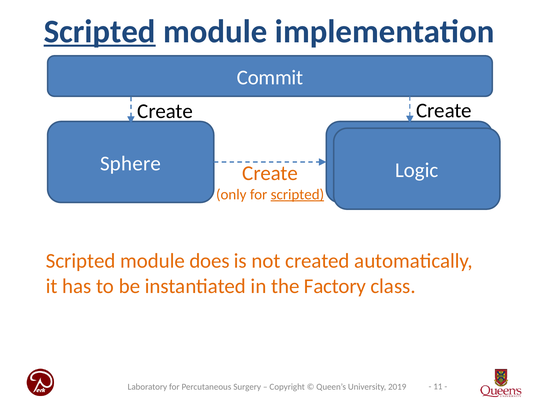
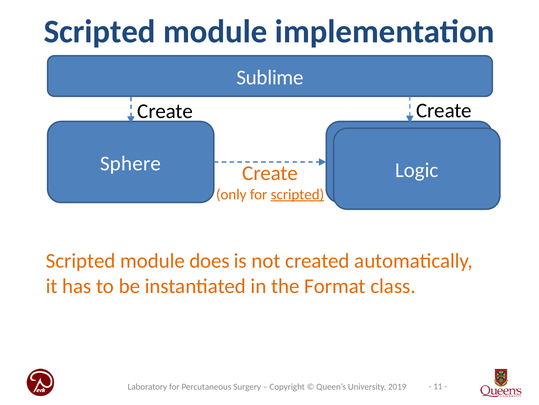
Scripted at (100, 31) underline: present -> none
Commit: Commit -> Sublime
Factory: Factory -> Format
